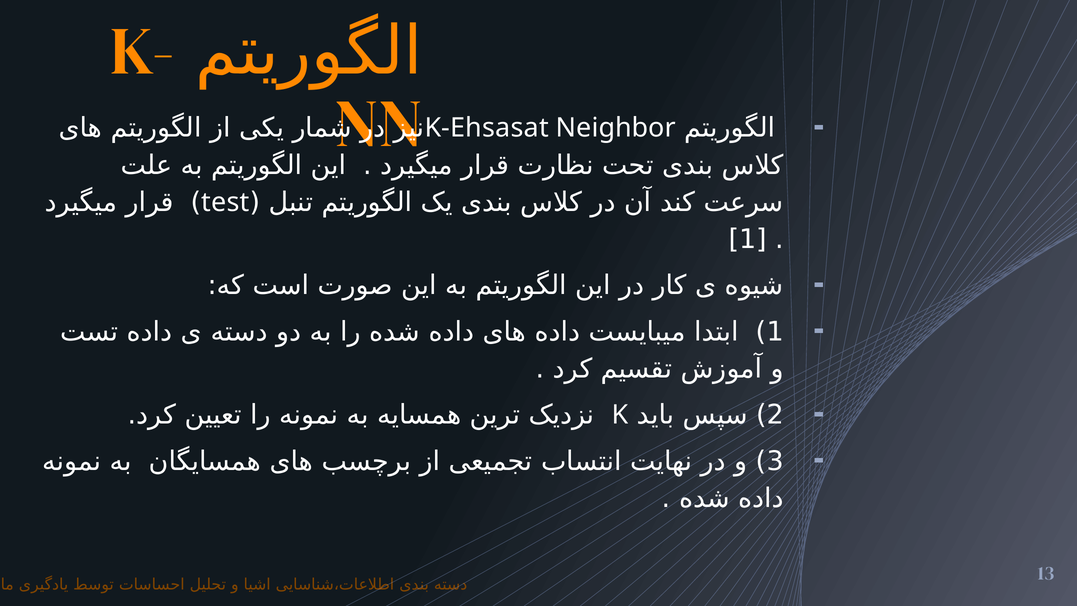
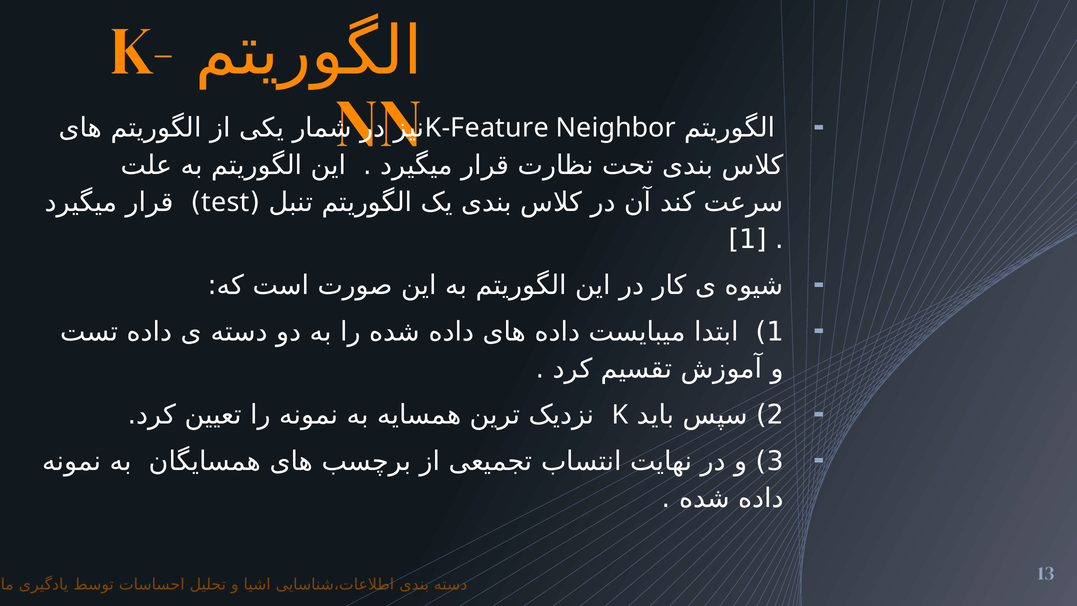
K-Ehsasat: K-Ehsasat -> K-Feature
